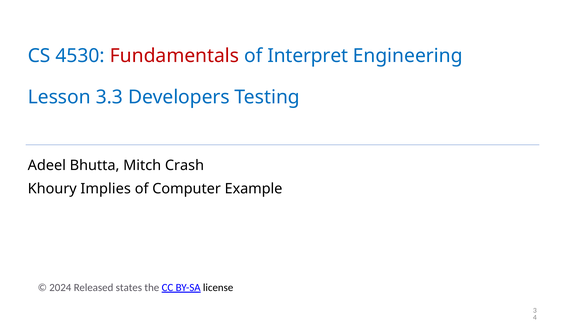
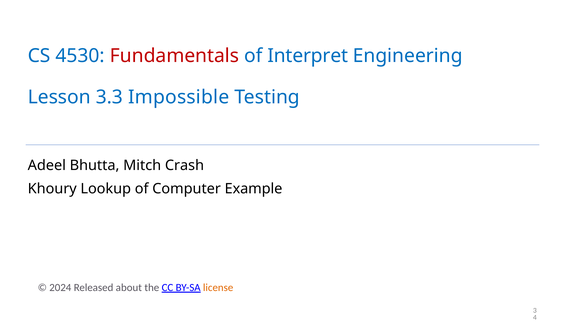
Developers: Developers -> Impossible
Implies: Implies -> Lookup
states: states -> about
license colour: black -> orange
